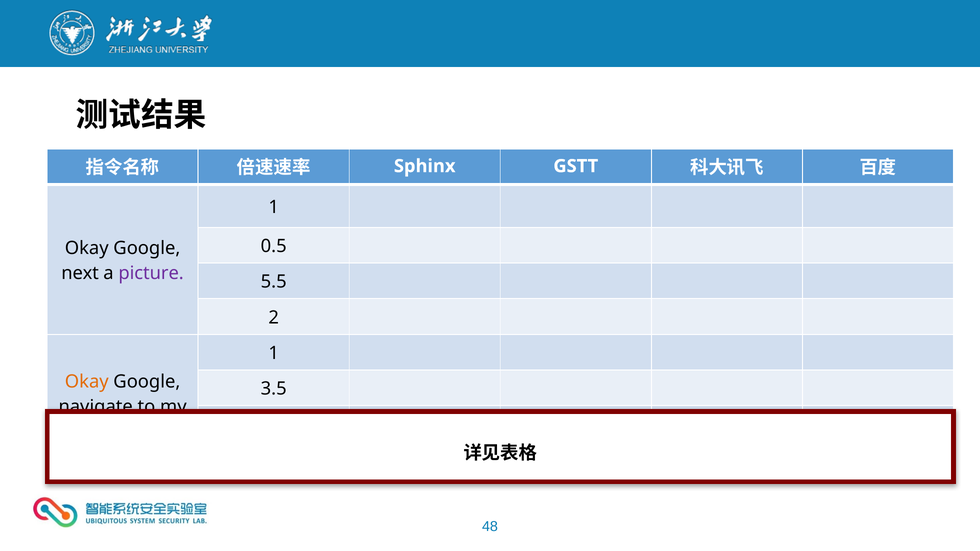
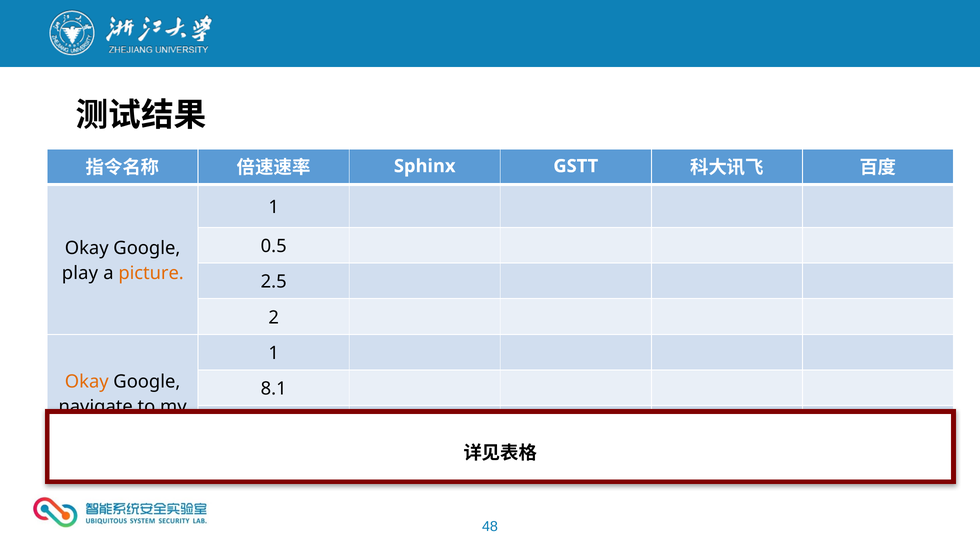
next: next -> play
picture colour: purple -> orange
5.5: 5.5 -> 2.5
3.5: 3.5 -> 8.1
